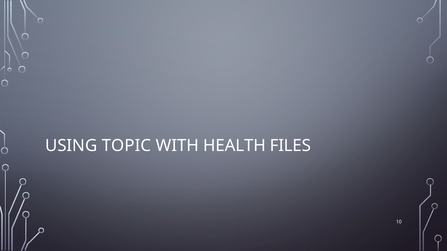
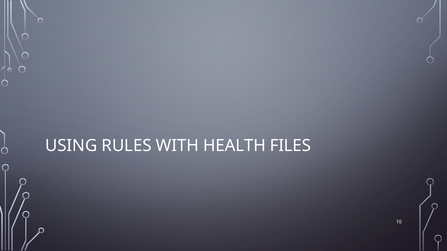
TOPIC: TOPIC -> RULES
